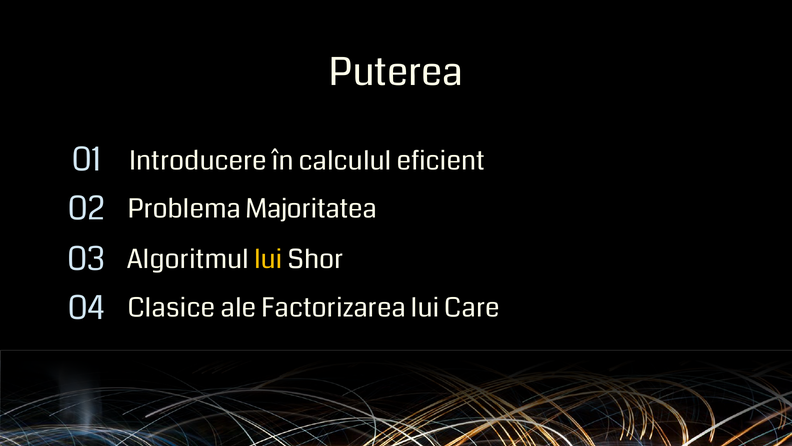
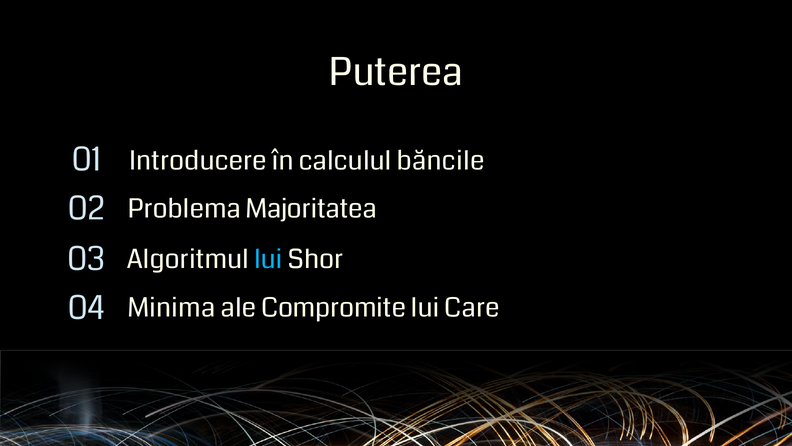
eficient: eficient -> băncile
lui at (268, 259) colour: yellow -> light blue
Clasice: Clasice -> Minima
Factorizarea: Factorizarea -> Compromite
